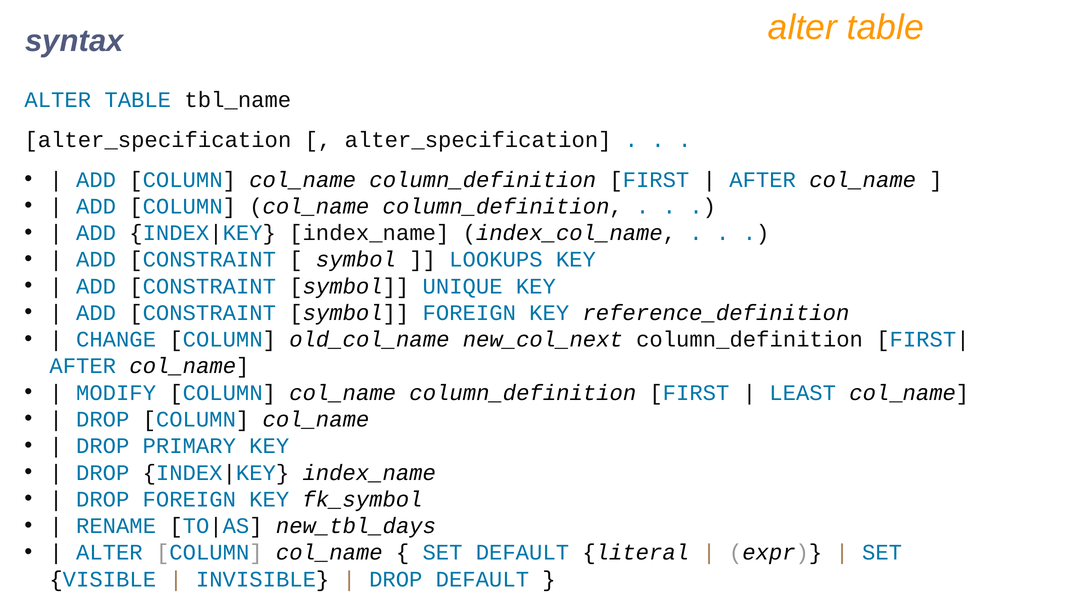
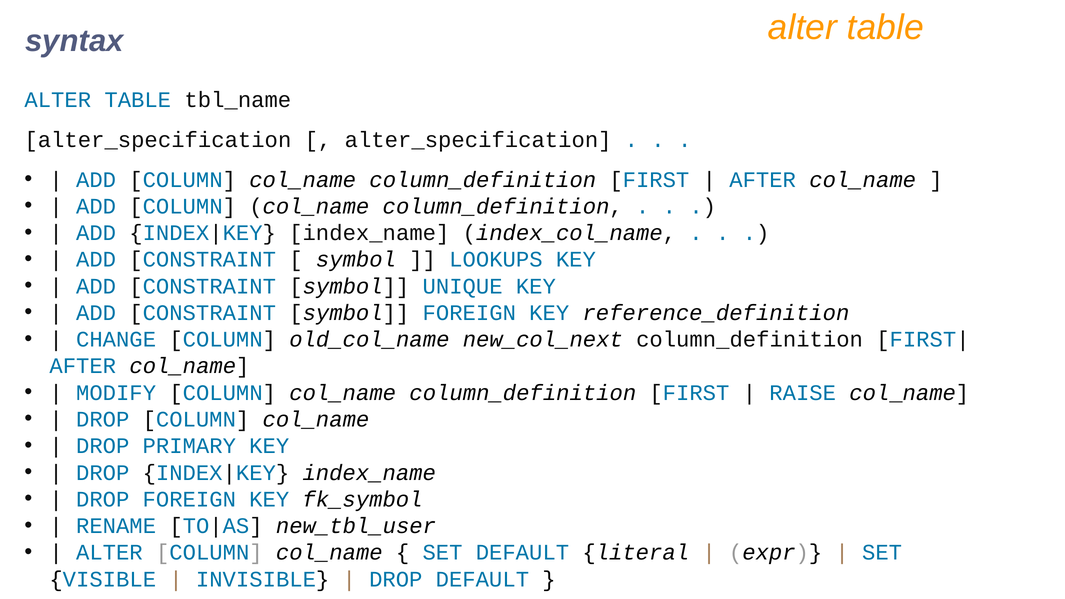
LEAST: LEAST -> RAISE
new_tbl_days: new_tbl_days -> new_tbl_user
